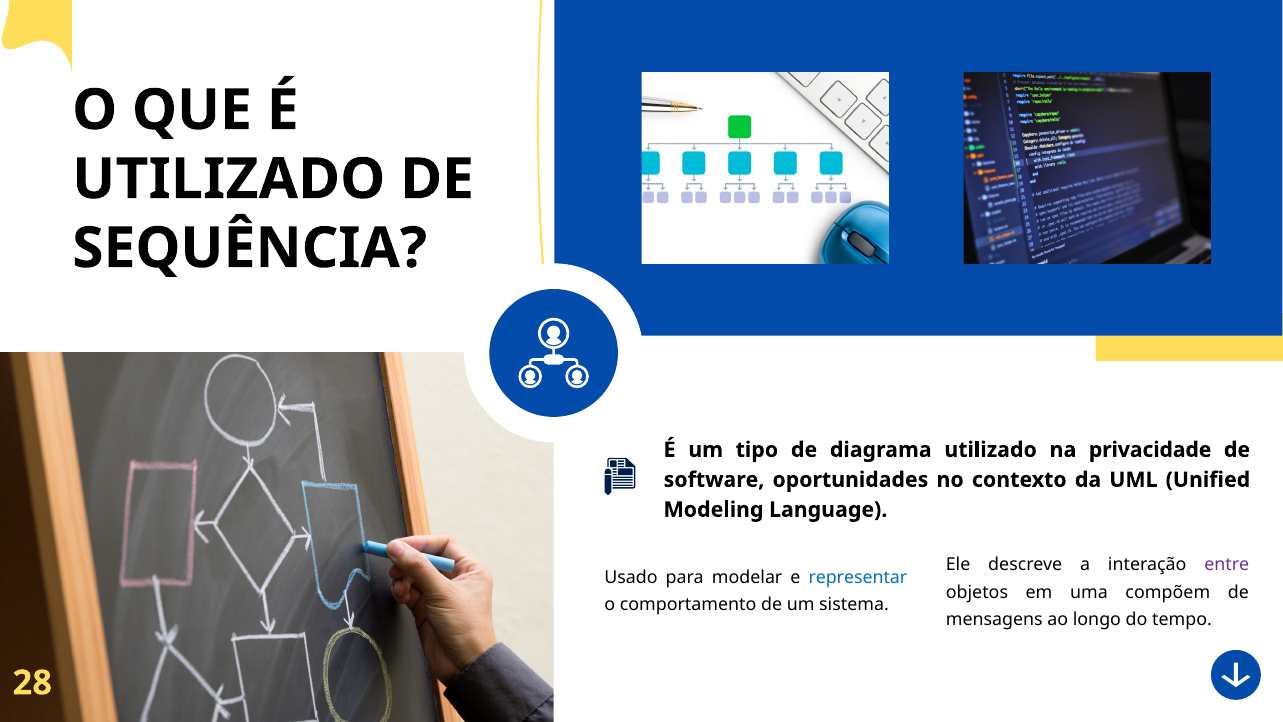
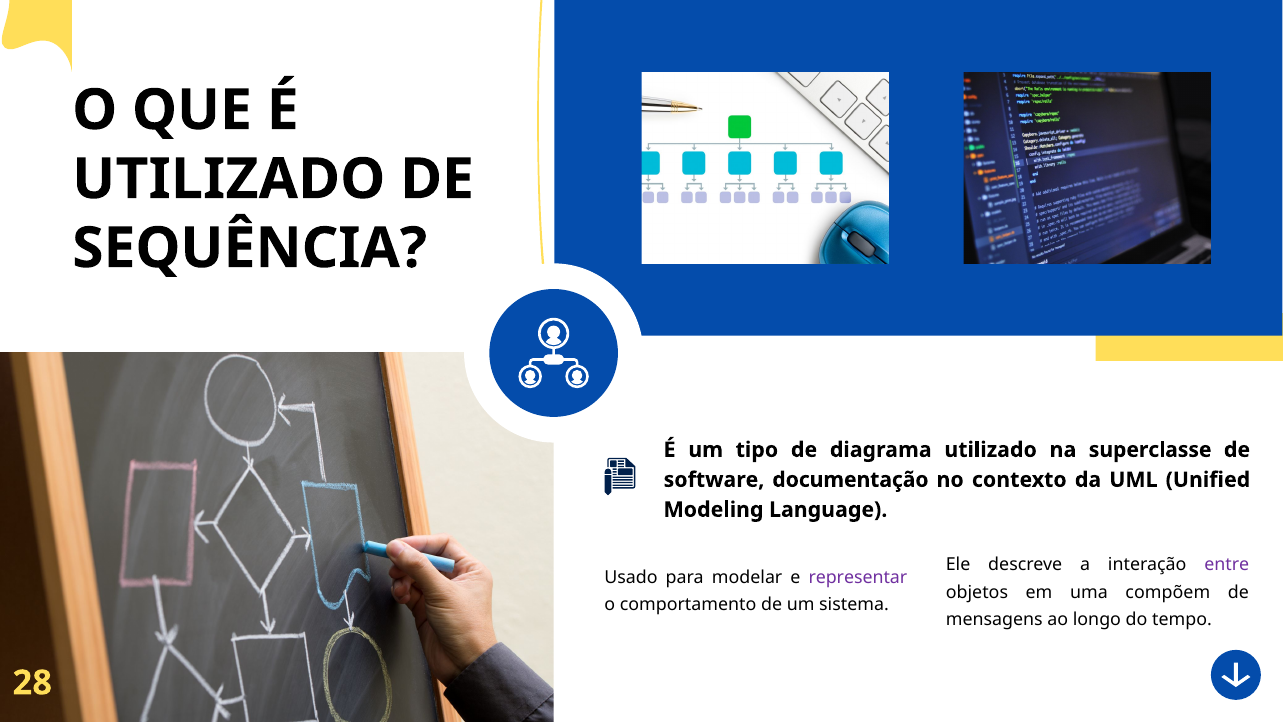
privacidade: privacidade -> superclasse
oportunidades: oportunidades -> documentação
representar colour: blue -> purple
